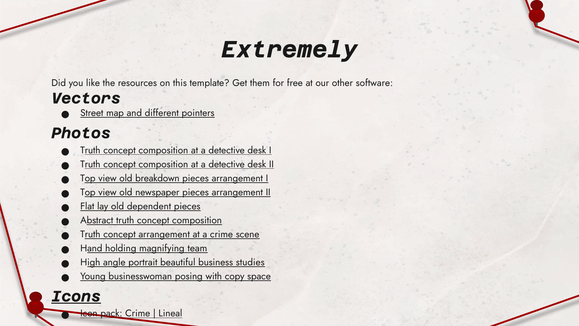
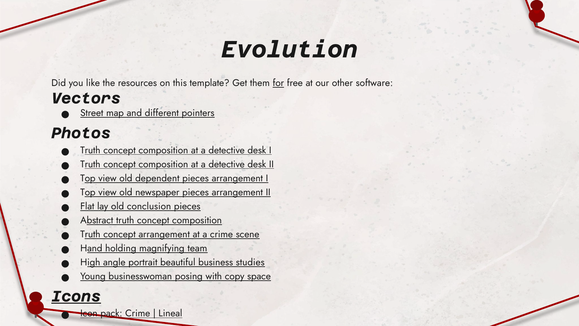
Extremely: Extremely -> Evolution
for underline: none -> present
breakdown: breakdown -> dependent
dependent: dependent -> conclusion
